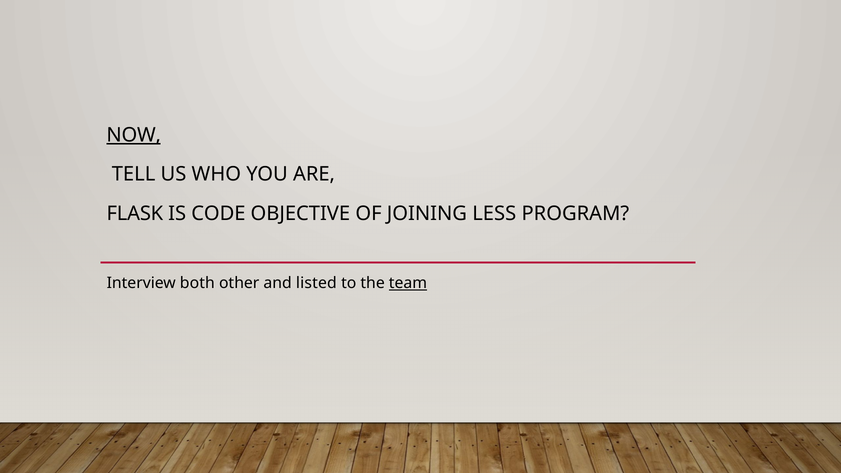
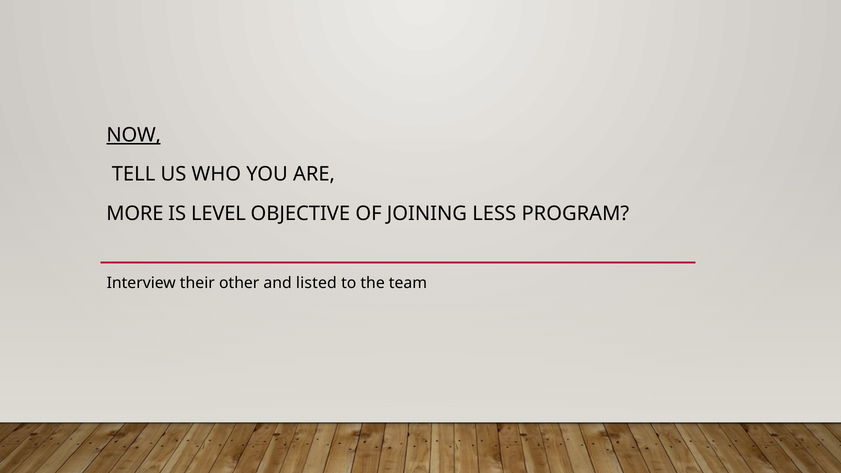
FLASK: FLASK -> MORE
CODE: CODE -> LEVEL
both: both -> their
team underline: present -> none
